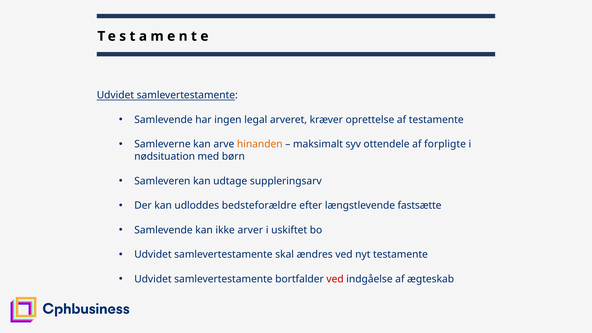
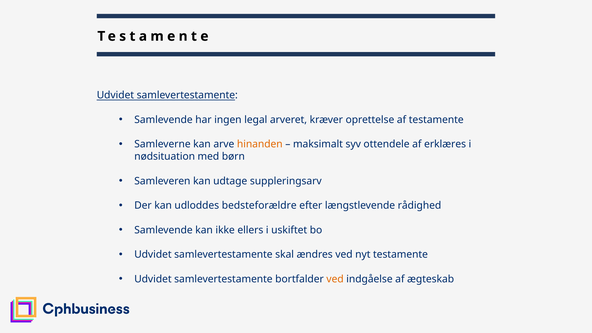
forpligte: forpligte -> erklæres
fastsætte: fastsætte -> rådighed
arver: arver -> ellers
ved at (335, 279) colour: red -> orange
